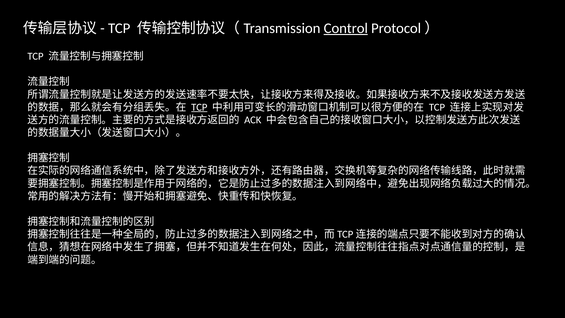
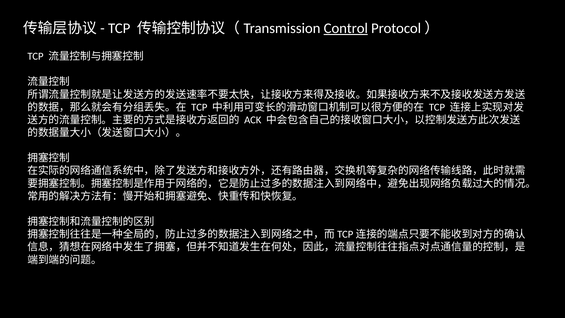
TCP at (199, 107) underline: present -> none
